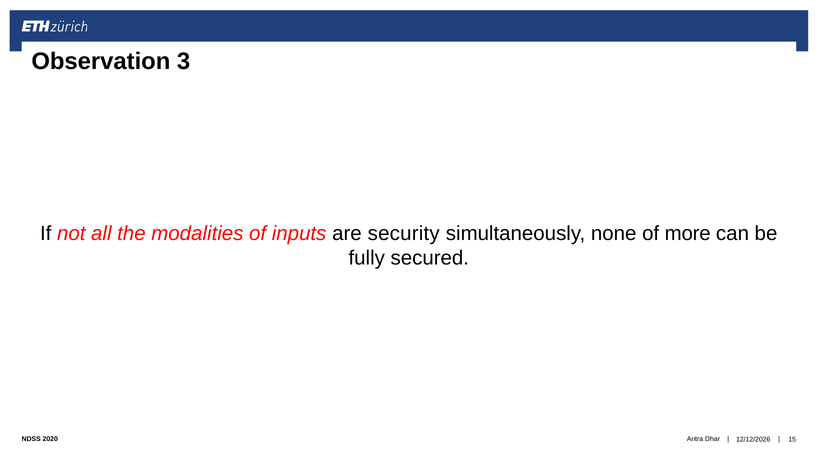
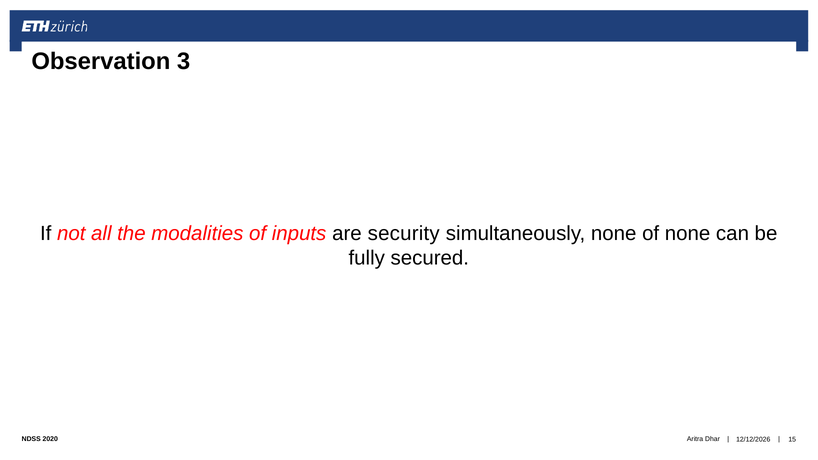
of more: more -> none
